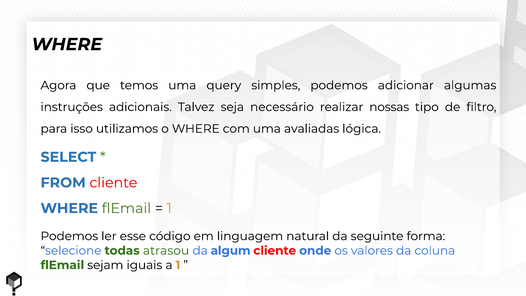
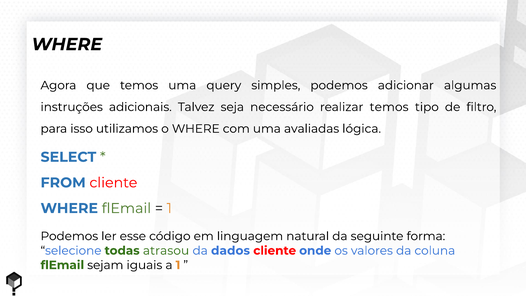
realizar nossas: nossas -> temos
algum: algum -> dados
